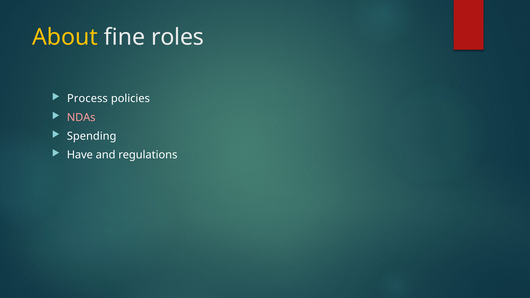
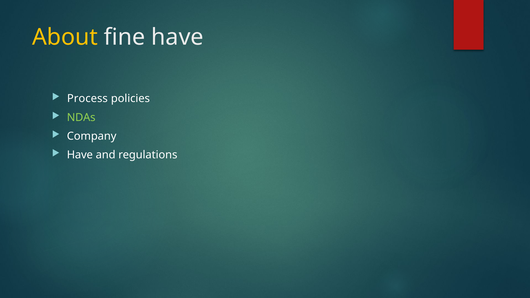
fine roles: roles -> have
NDAs colour: pink -> light green
Spending: Spending -> Company
